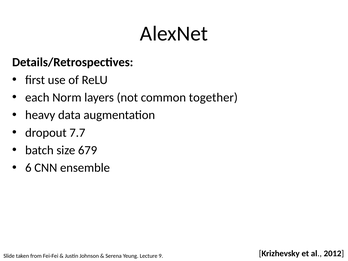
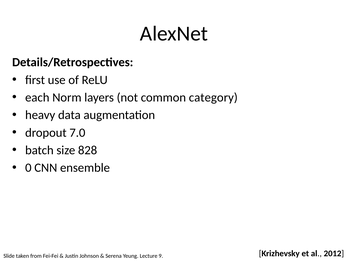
together: together -> category
7.7: 7.7 -> 7.0
679: 679 -> 828
6: 6 -> 0
